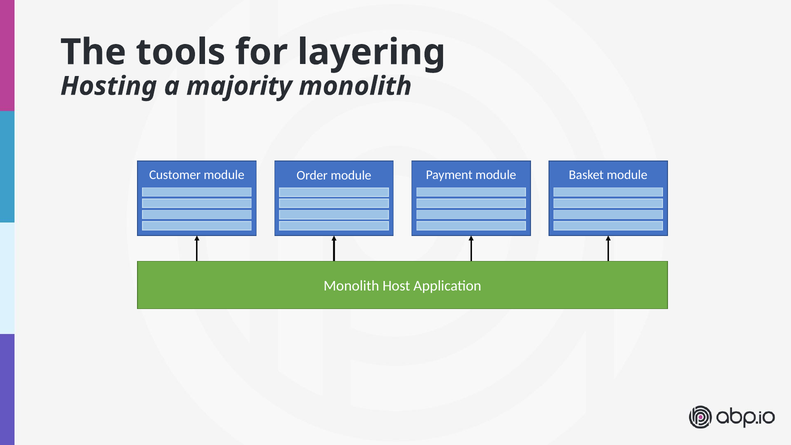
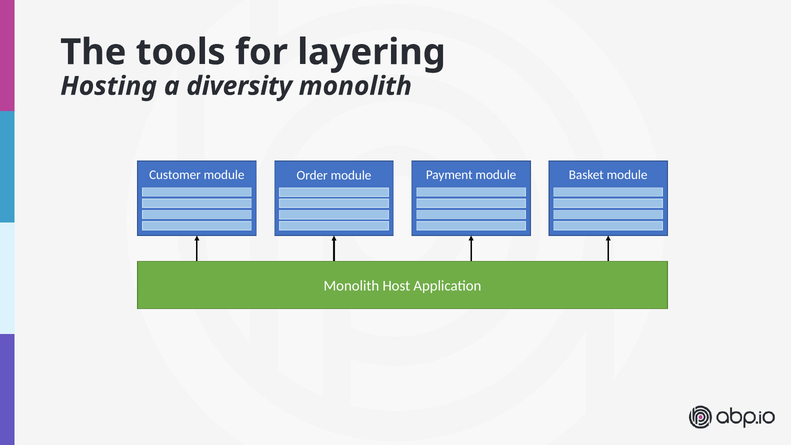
majority: majority -> diversity
